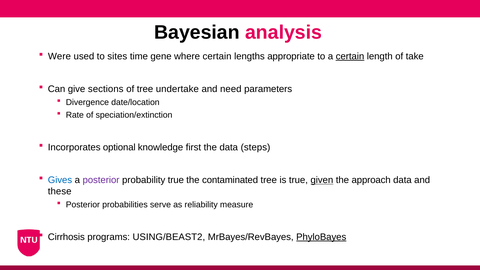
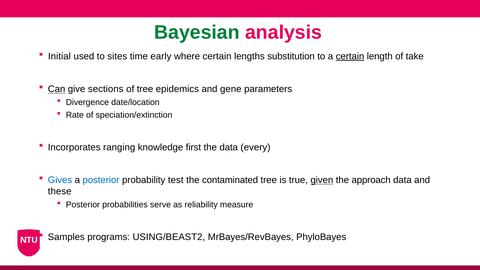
Bayesian colour: black -> green
Were: Were -> Initial
gene: gene -> early
appropriate: appropriate -> substitution
Can underline: none -> present
undertake: undertake -> epidemics
need: need -> gene
optional: optional -> ranging
steps: steps -> every
posterior at (101, 180) colour: purple -> blue
probability true: true -> test
Cirrhosis: Cirrhosis -> Samples
PhyloBayes underline: present -> none
